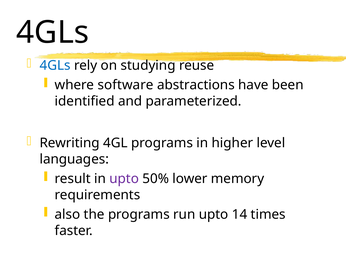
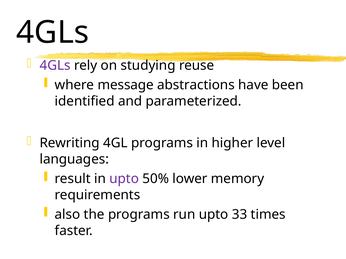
4GLs at (55, 66) colour: blue -> purple
software: software -> message
14: 14 -> 33
